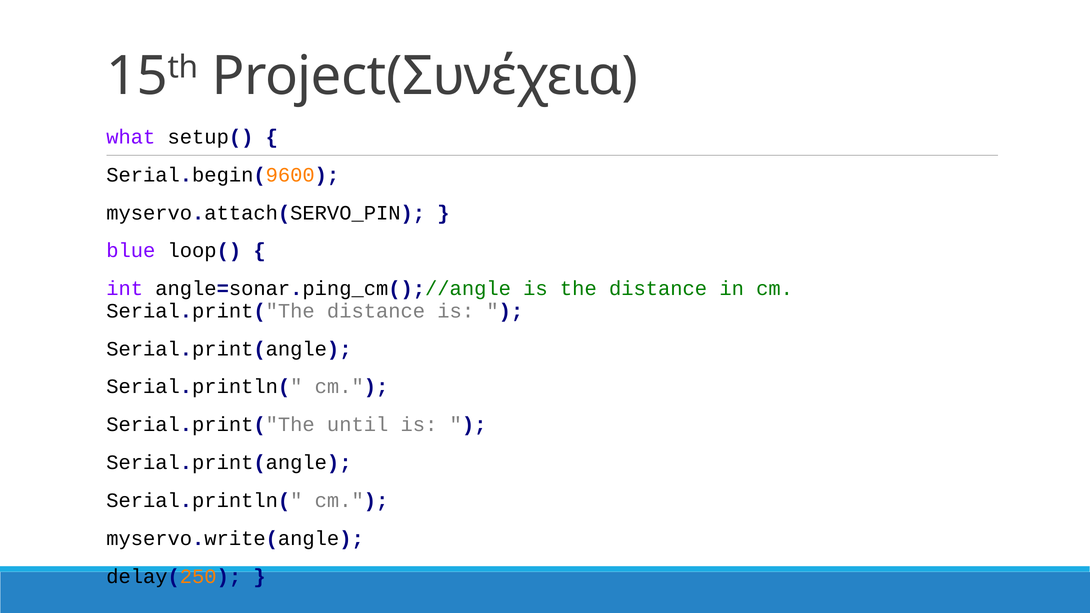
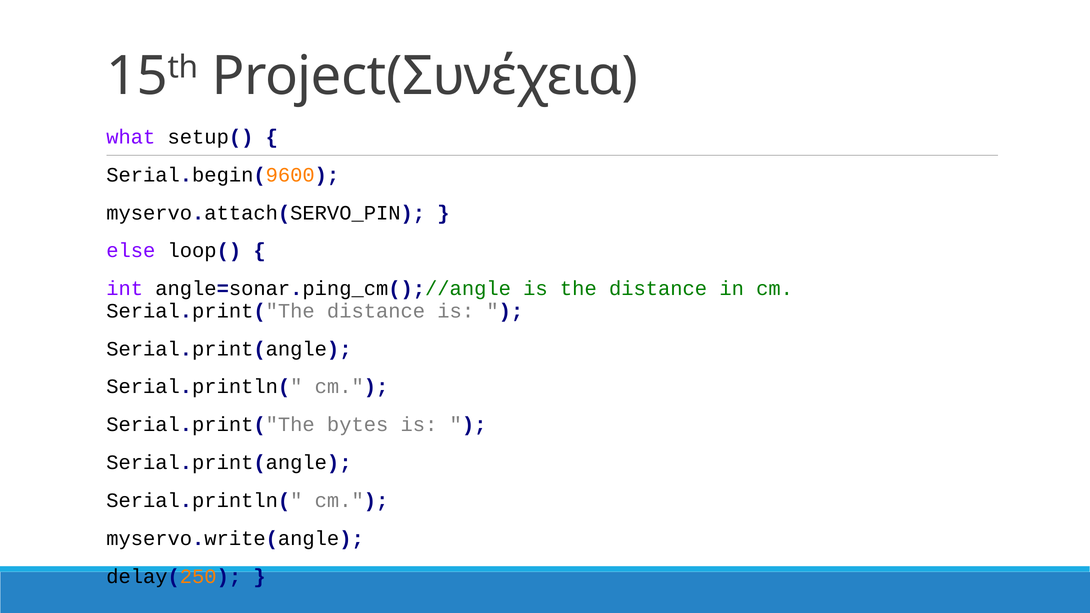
blue: blue -> else
until: until -> bytes
